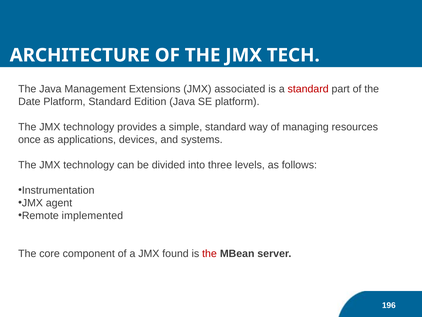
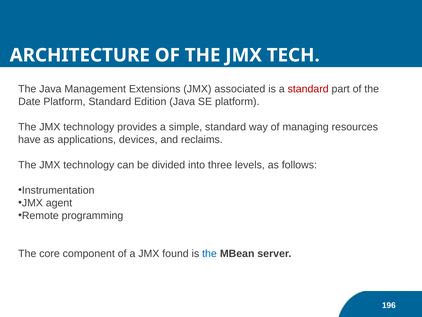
once: once -> have
systems: systems -> reclaims
implemented: implemented -> programming
the at (209, 253) colour: red -> blue
